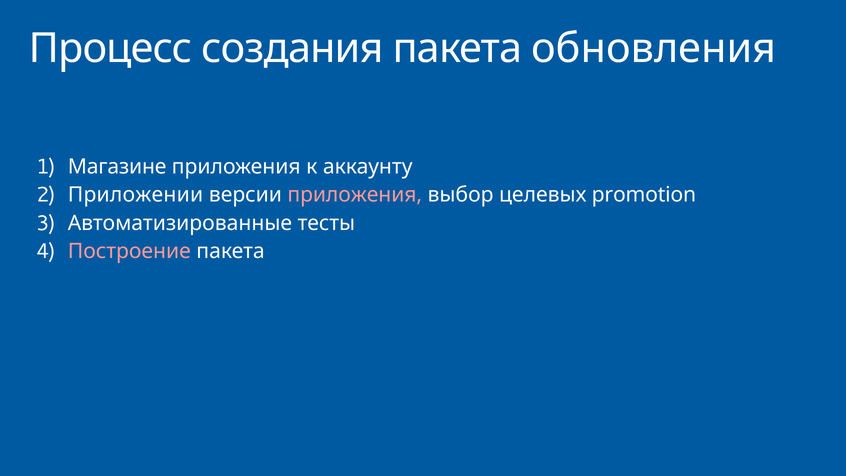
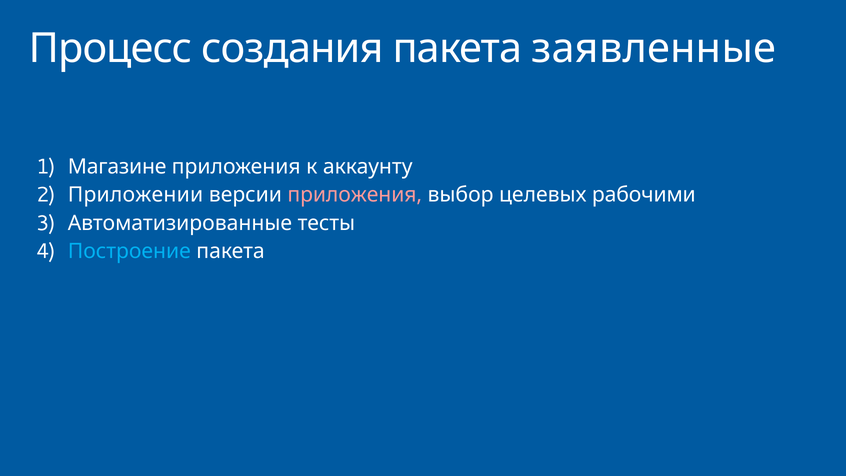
обновления: обновления -> заявленные
promotion: promotion -> рабочими
Построение colour: pink -> light blue
